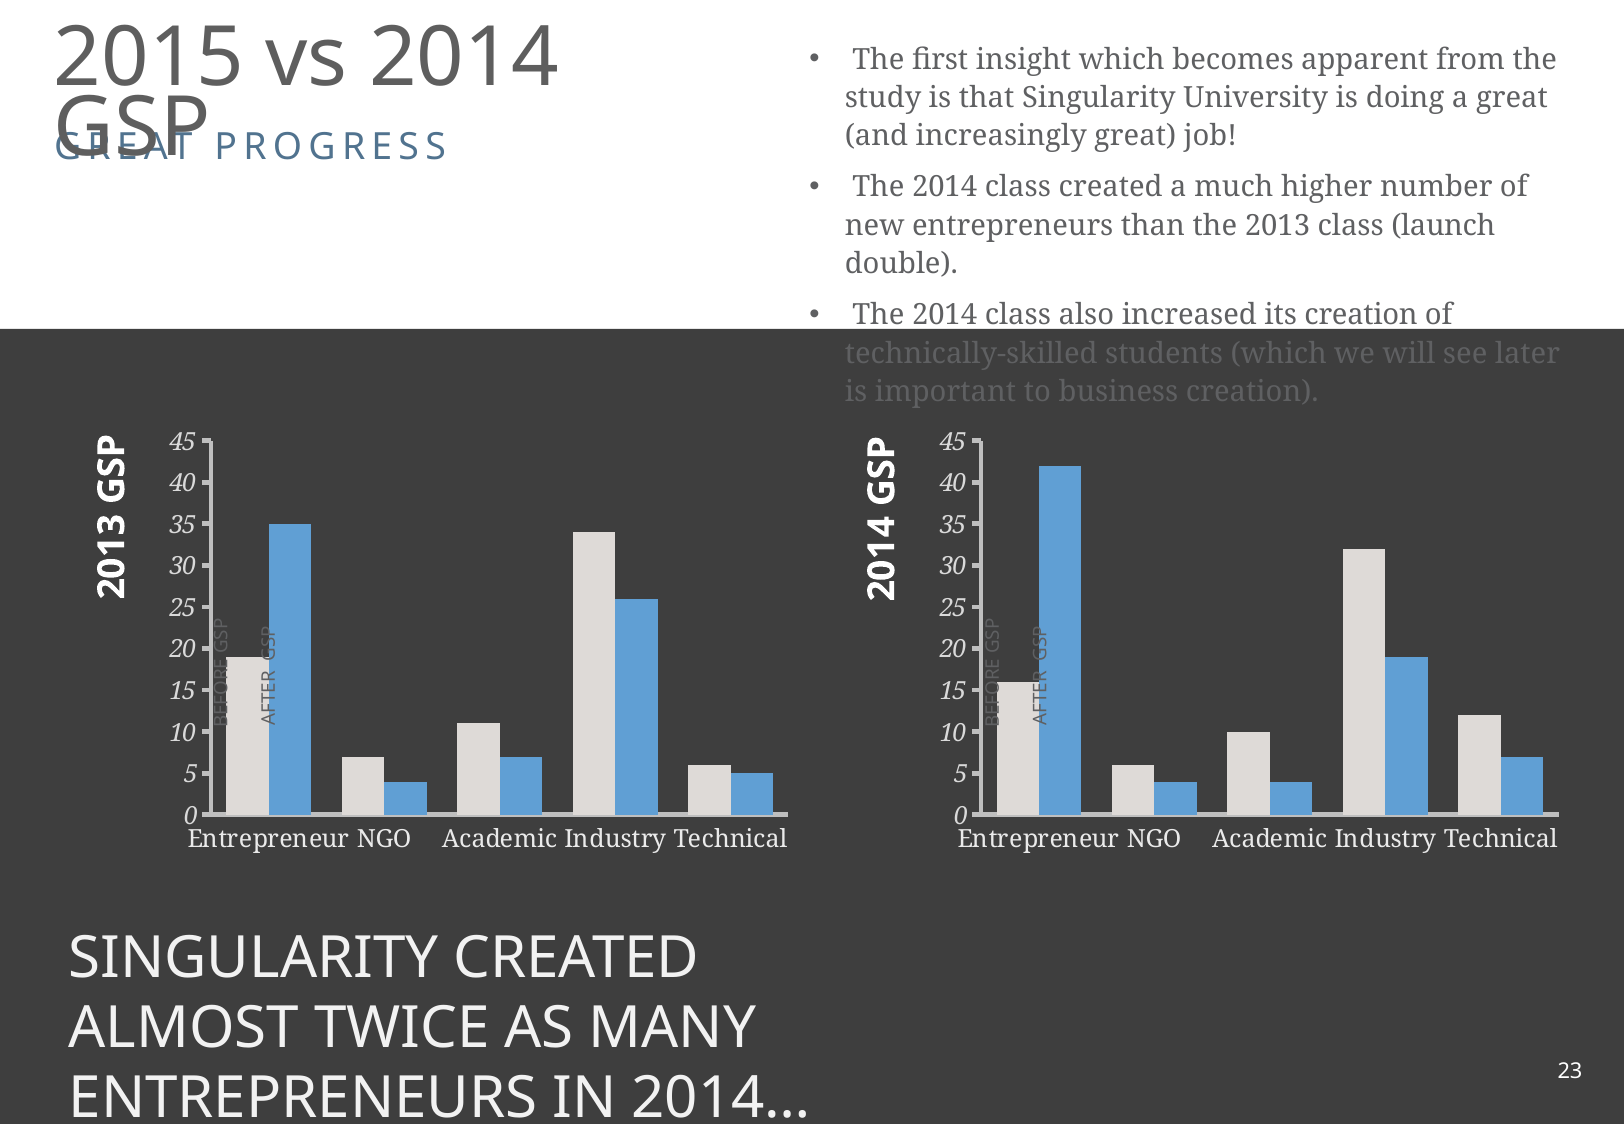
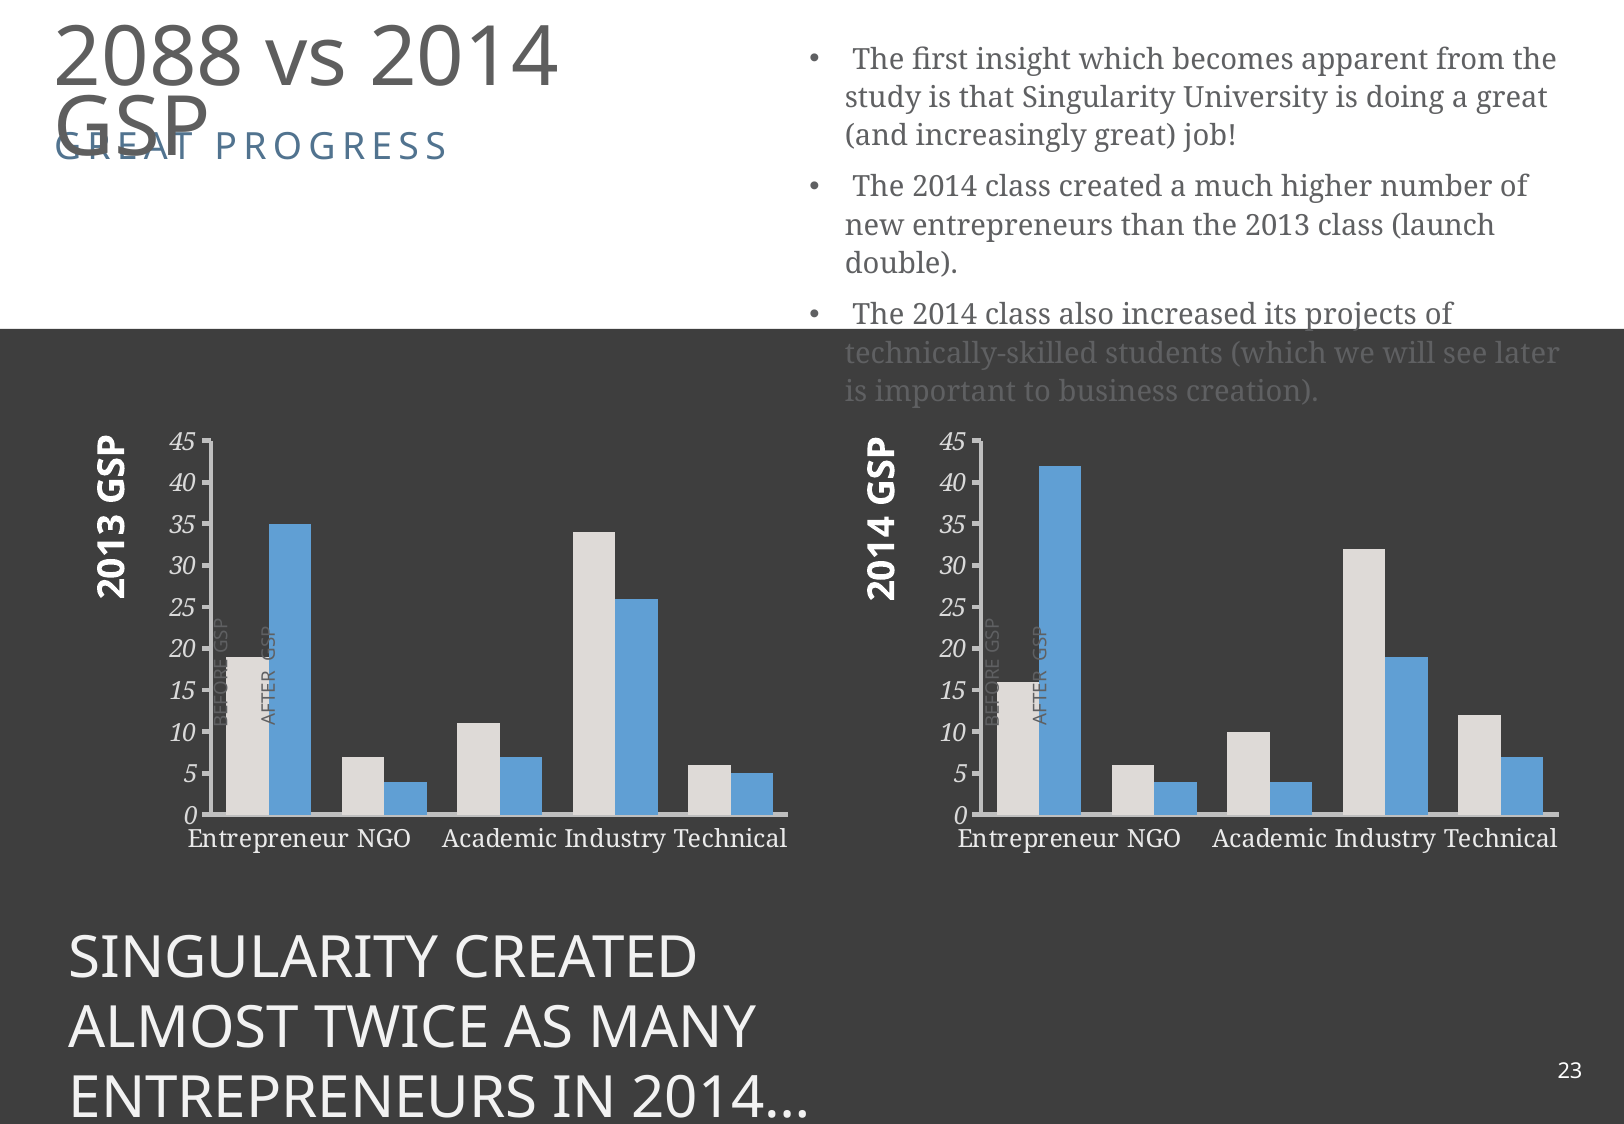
2015: 2015 -> 2088
its creation: creation -> projects
